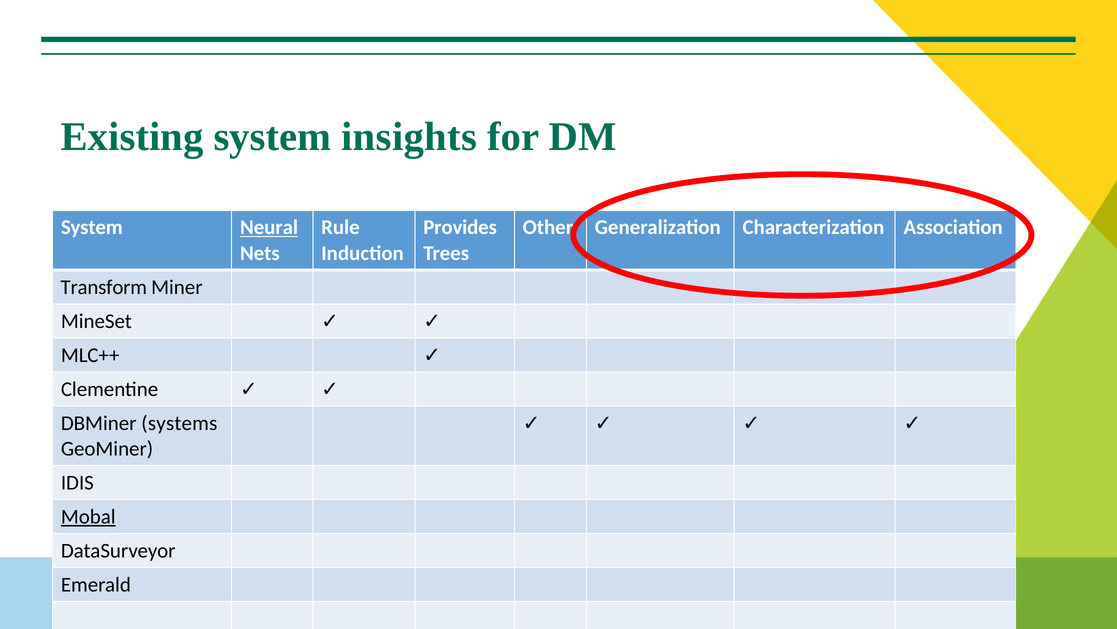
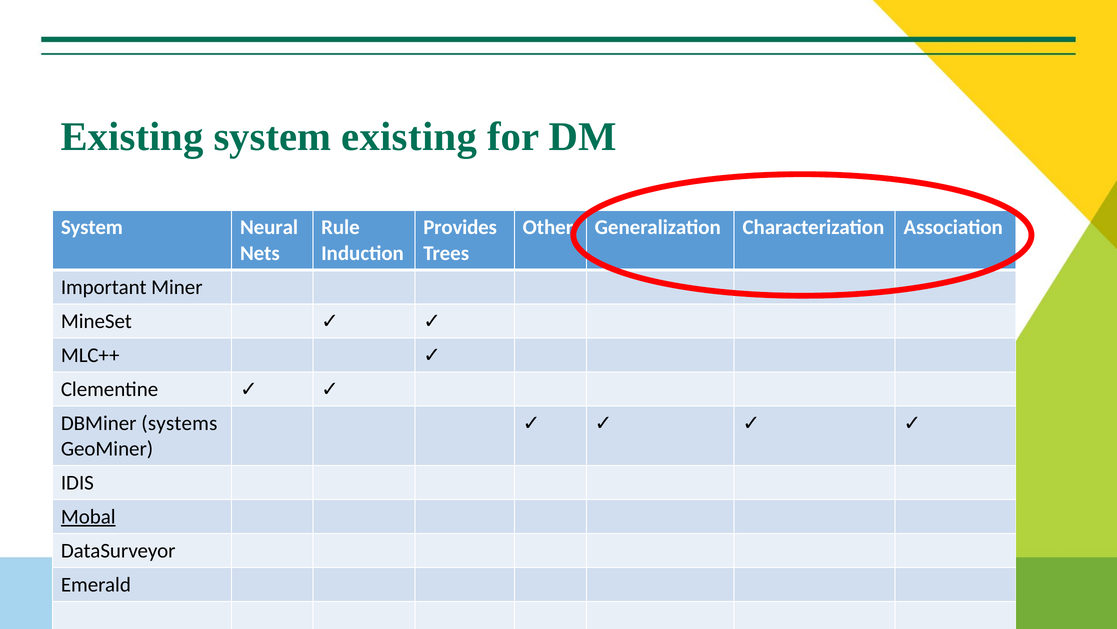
system insights: insights -> existing
Neural underline: present -> none
Transform: Transform -> Important
